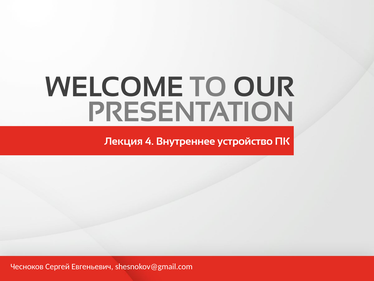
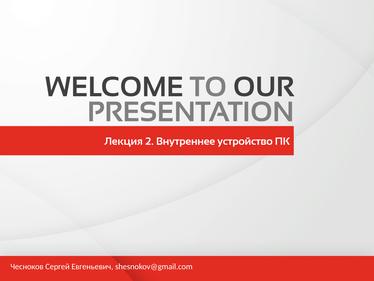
4: 4 -> 2
